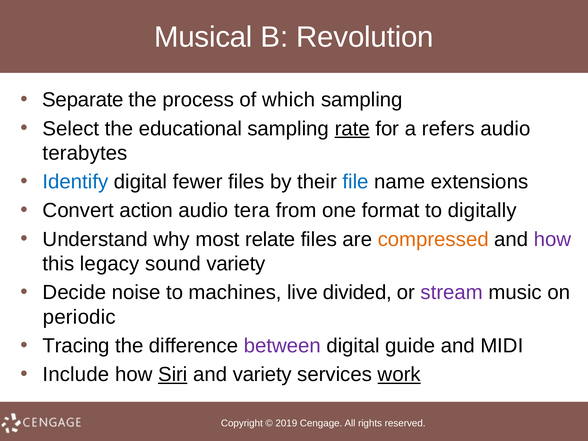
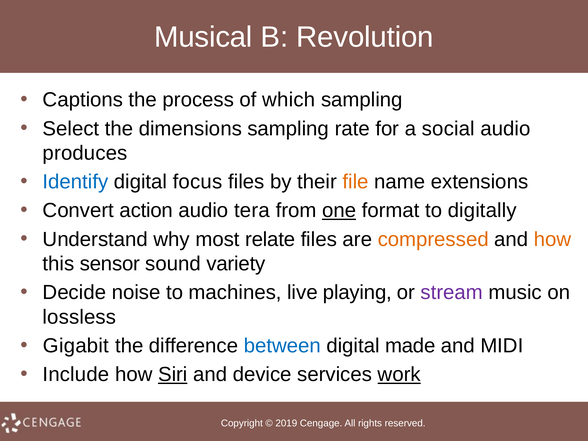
Separate: Separate -> Captions
educational: educational -> dimensions
rate underline: present -> none
refers: refers -> social
terabytes: terabytes -> produces
fewer: fewer -> focus
file colour: blue -> orange
one underline: none -> present
how at (553, 239) colour: purple -> orange
legacy: legacy -> sensor
divided: divided -> playing
periodic: periodic -> lossless
Tracing: Tracing -> Gigabit
between colour: purple -> blue
guide: guide -> made
and variety: variety -> device
